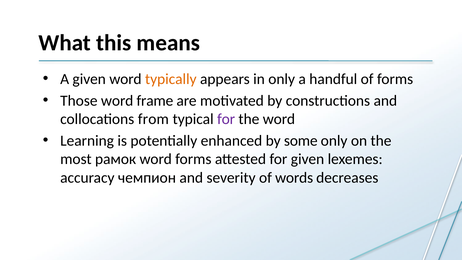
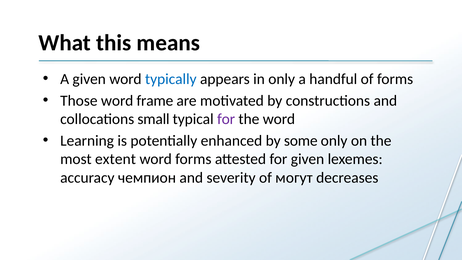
typically colour: orange -> blue
from: from -> small
рамок: рамок -> extent
words: words -> могут
